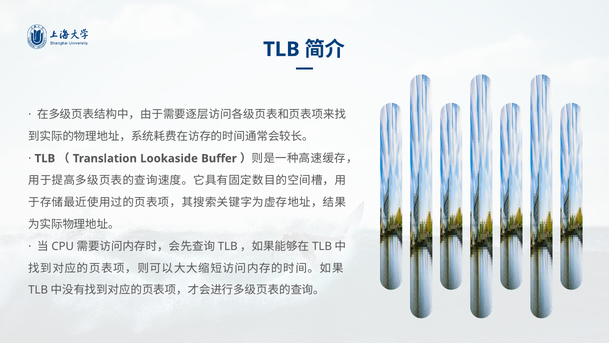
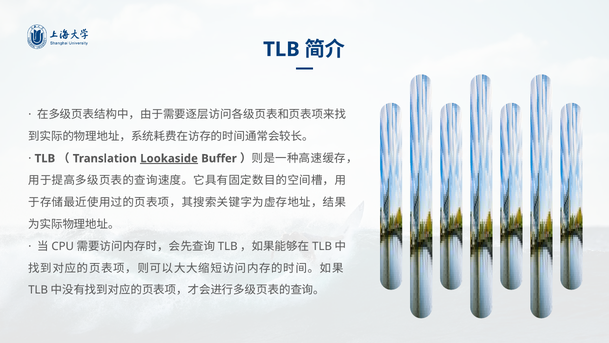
Lookaside underline: none -> present
